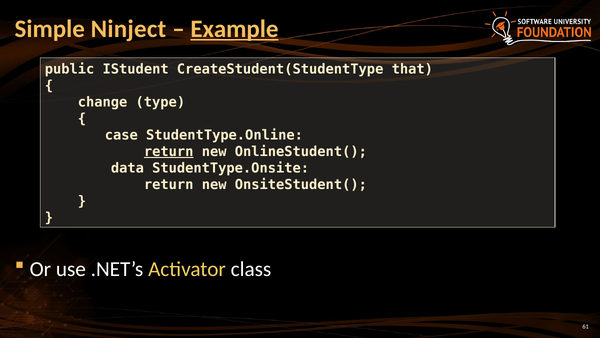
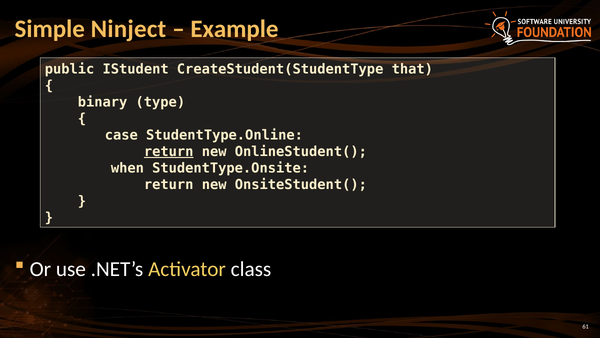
Example underline: present -> none
change: change -> binary
data: data -> when
